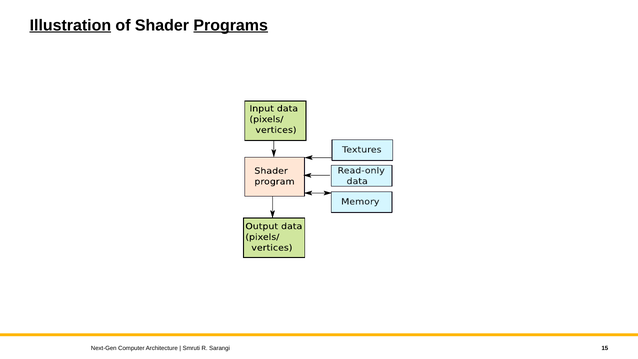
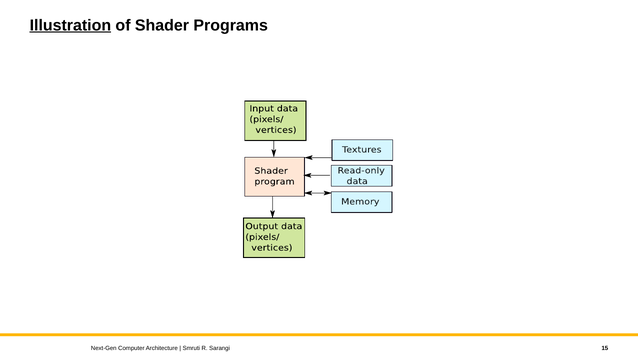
Programs underline: present -> none
